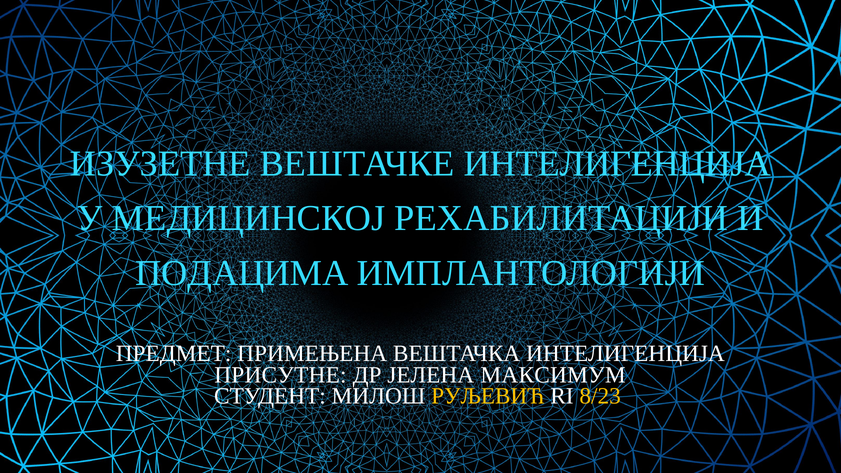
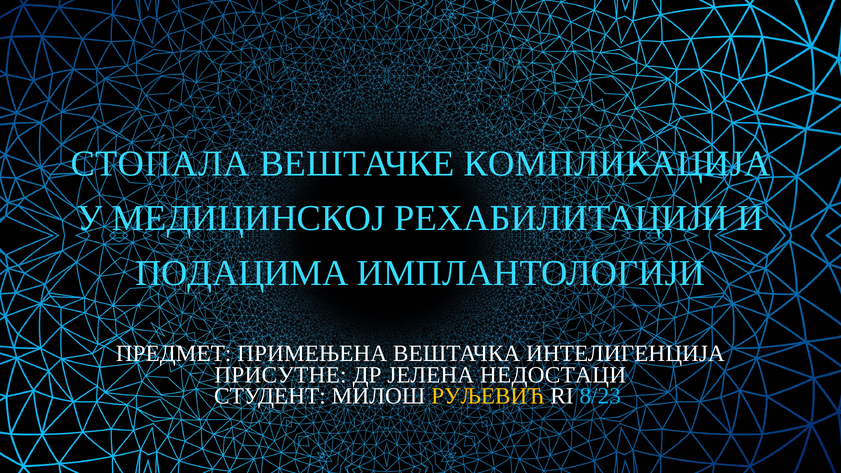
ИЗУЗЕТНЕ: ИЗУЗЕТНЕ -> СТОПАЛА
ВЕШТАЧКЕ ИНТЕЛИГЕНЦИЈА: ИНТЕЛИГЕНЦИЈА -> КОМПЛИКАЦИЈА
МАКСИМУМ: МАКСИМУМ -> НЕДОСТАЦИ
8/23 colour: yellow -> light blue
